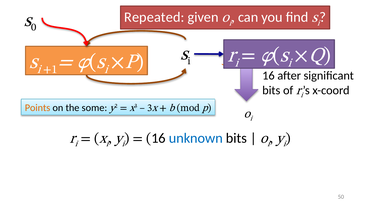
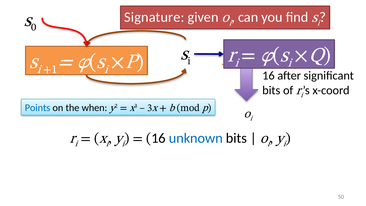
Repeated: Repeated -> Signature
Points colour: orange -> blue
some: some -> when
